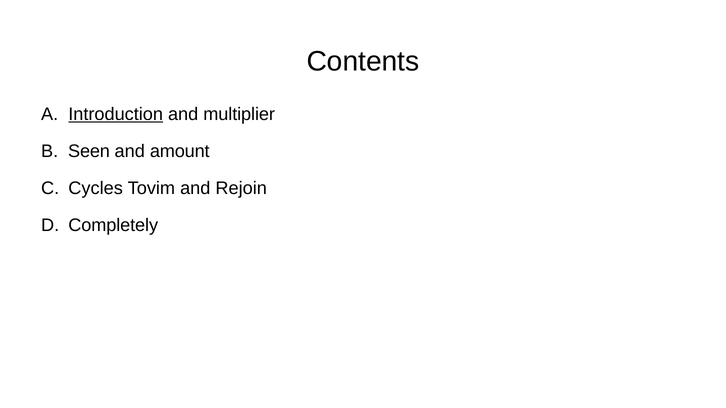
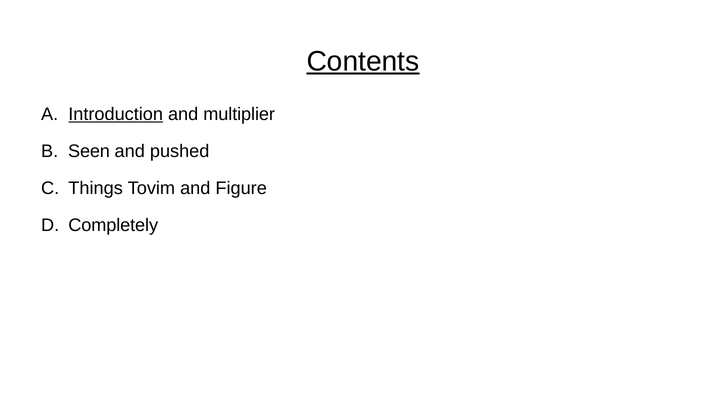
Contents underline: none -> present
amount: amount -> pushed
Cycles: Cycles -> Things
Rejoin: Rejoin -> Figure
